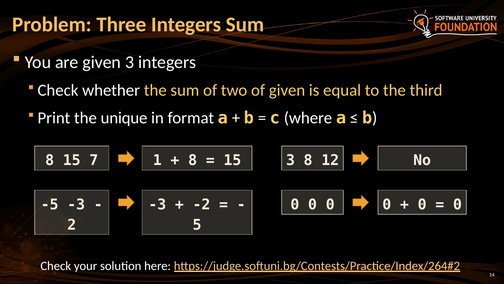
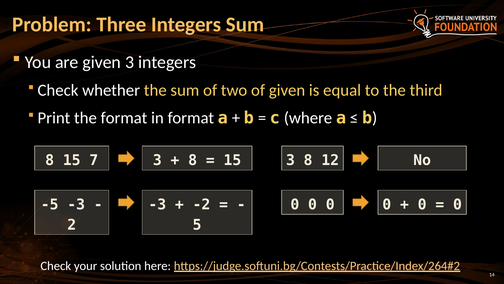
the unique: unique -> format
7 1: 1 -> 3
